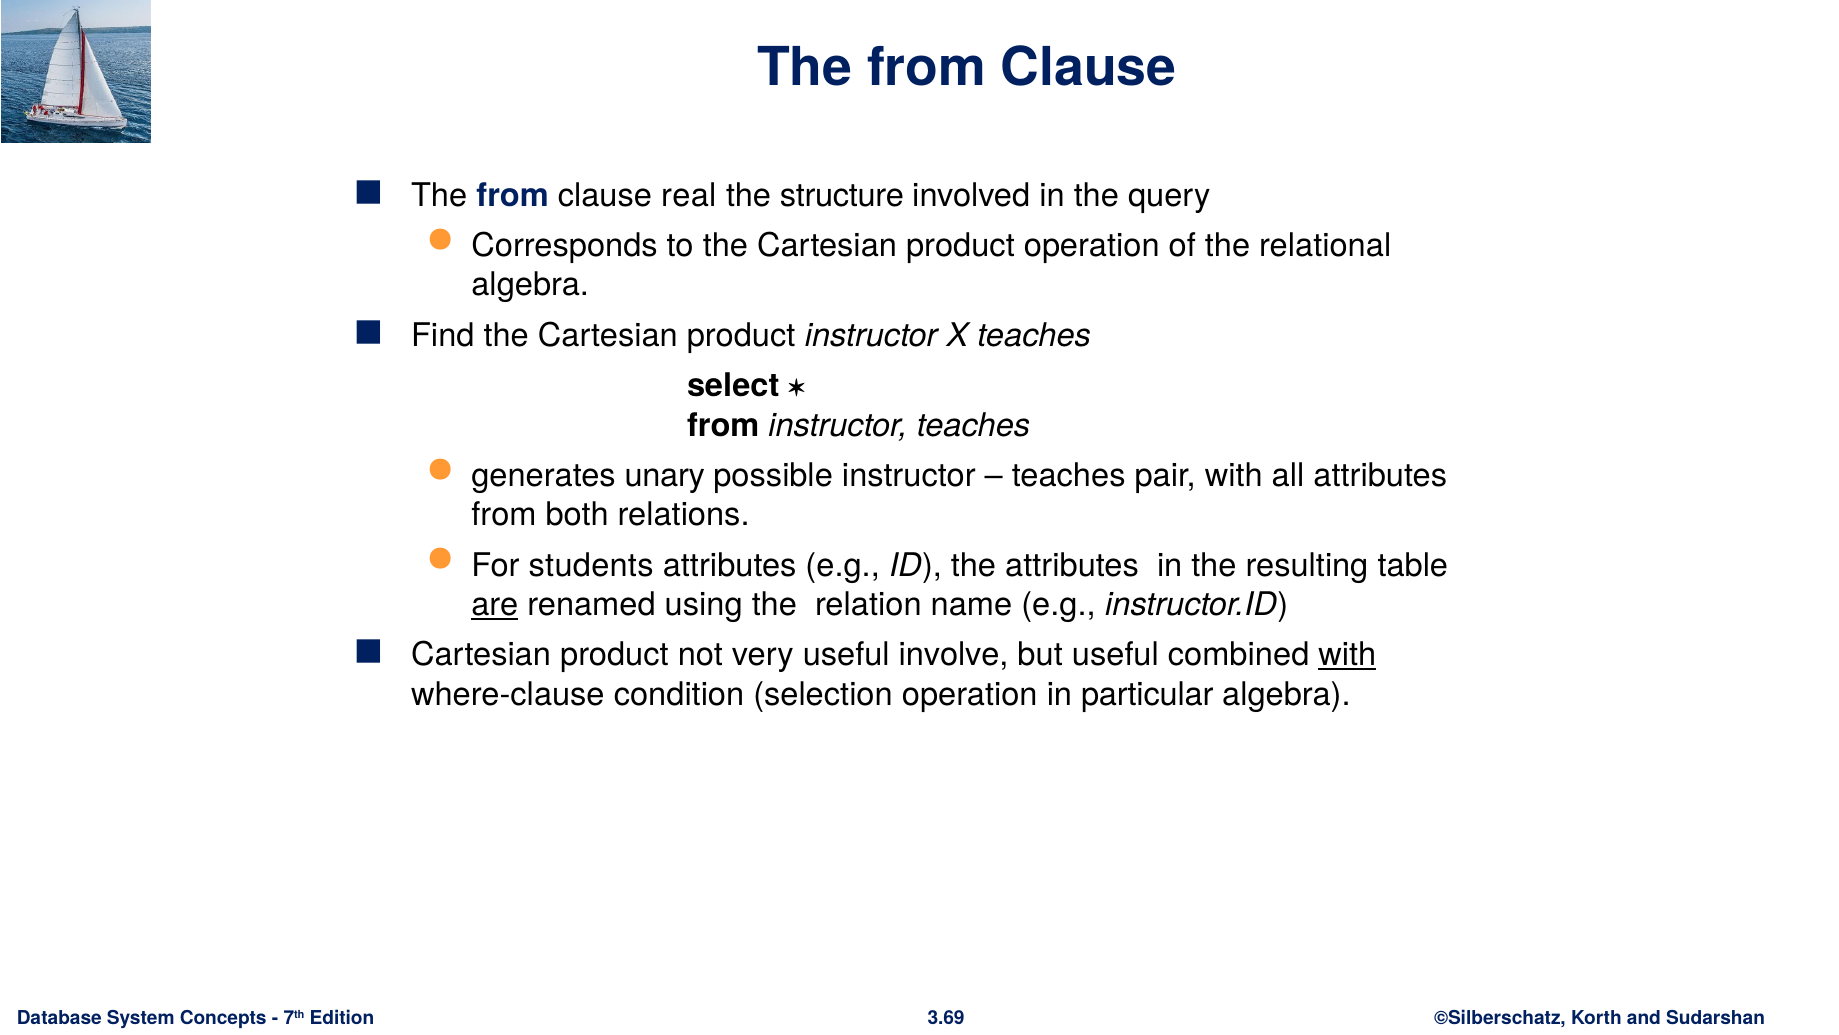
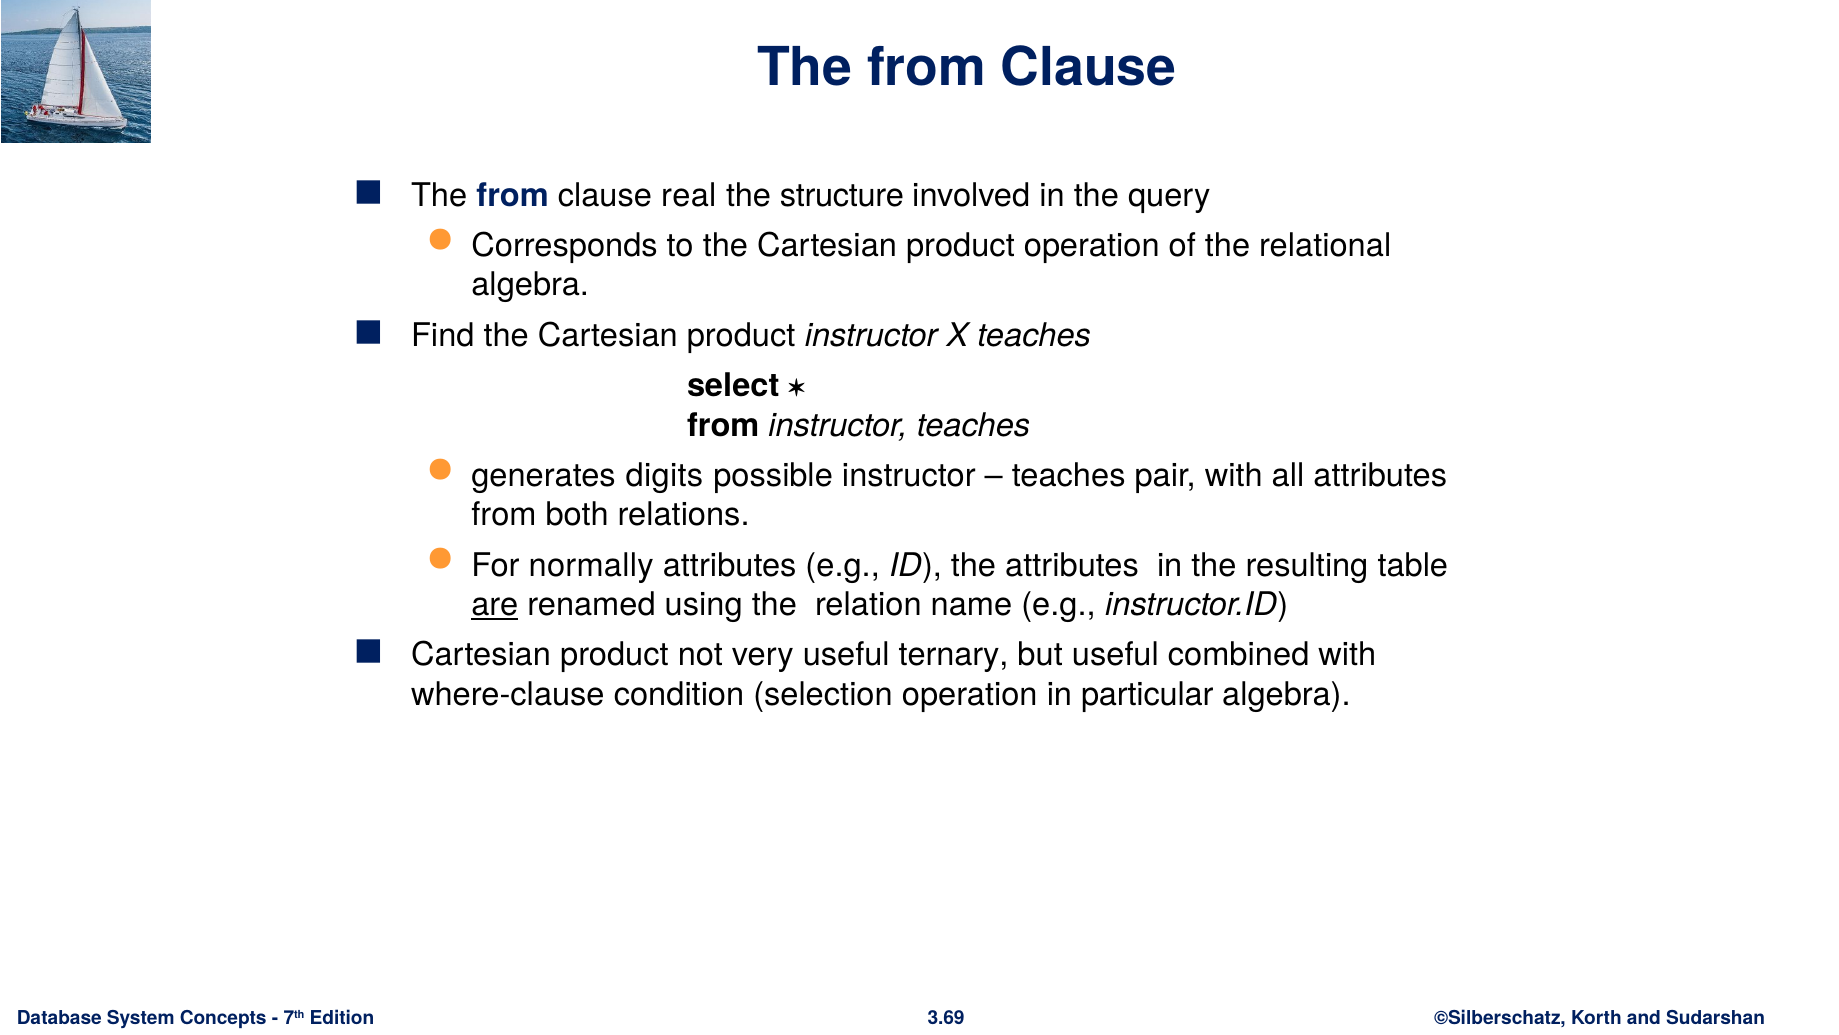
unary: unary -> digits
students: students -> normally
involve: involve -> ternary
with at (1347, 655) underline: present -> none
